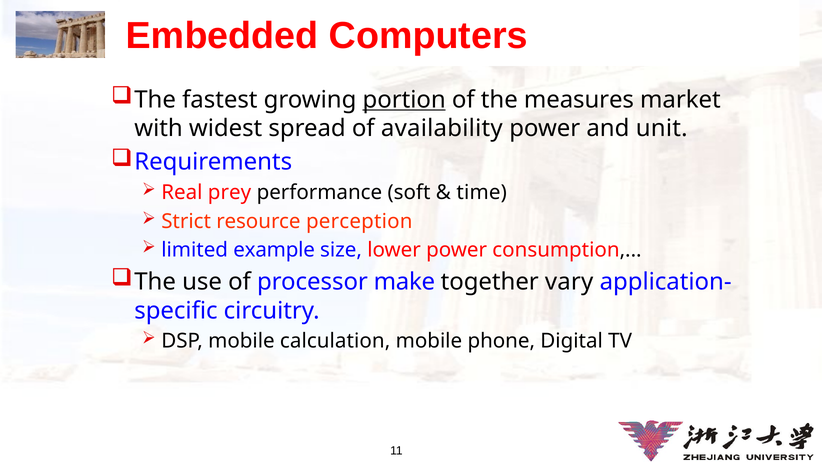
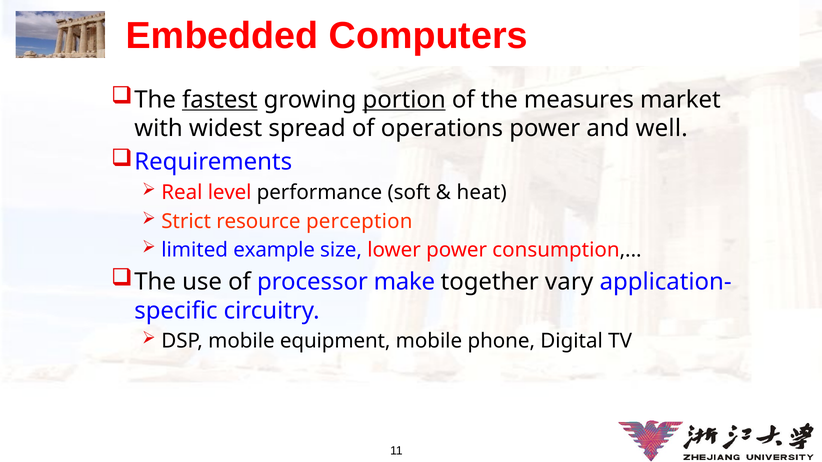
fastest underline: none -> present
availability: availability -> operations
unit: unit -> well
prey: prey -> level
time: time -> heat
calculation: calculation -> equipment
